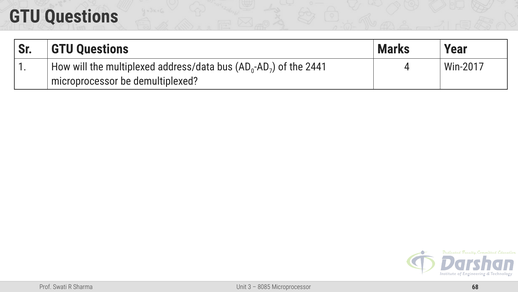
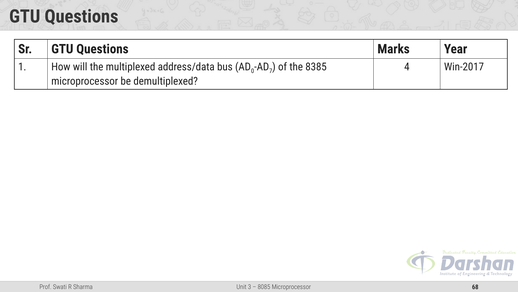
2441: 2441 -> 8385
